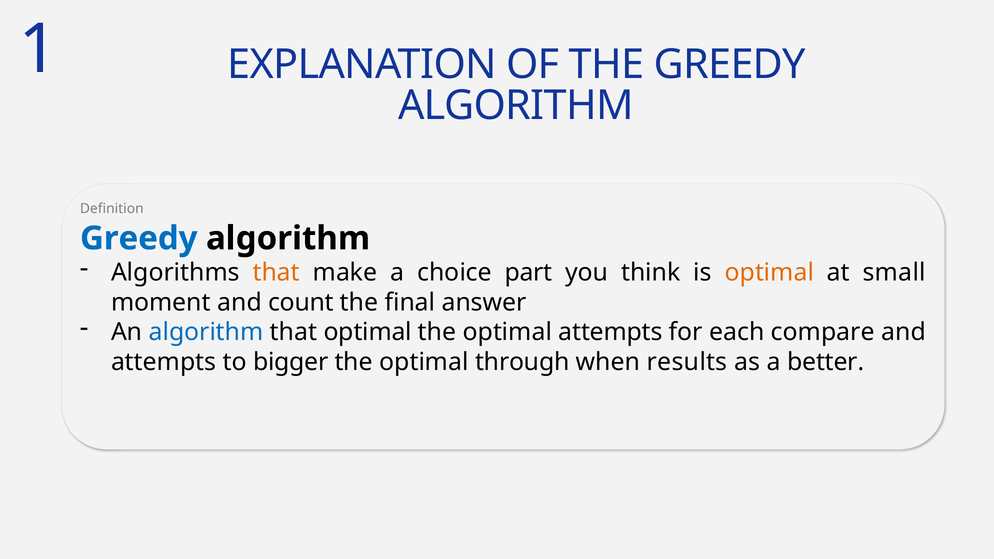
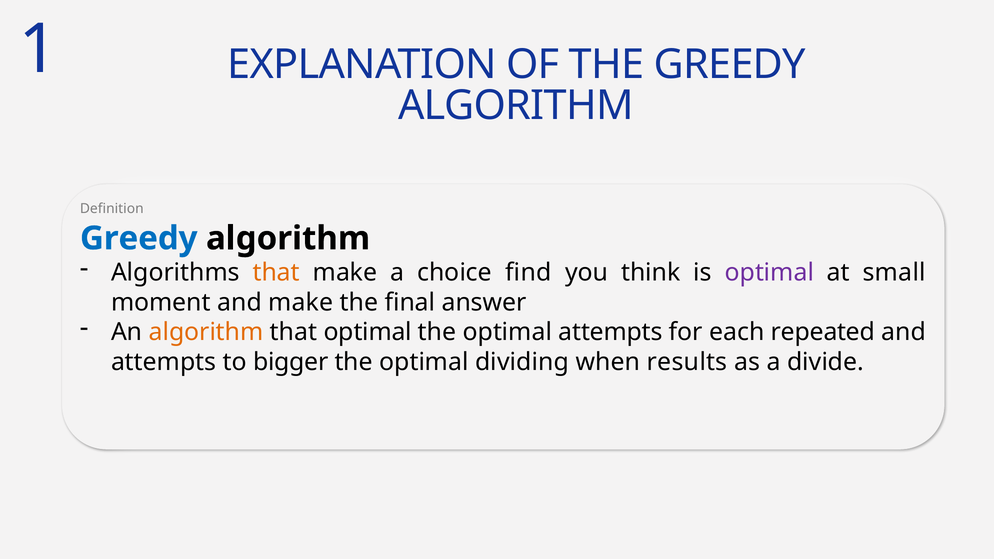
part: part -> find
optimal at (769, 273) colour: orange -> purple
and count: count -> make
algorithm at (206, 332) colour: blue -> orange
compare: compare -> repeated
through: through -> dividing
better: better -> divide
